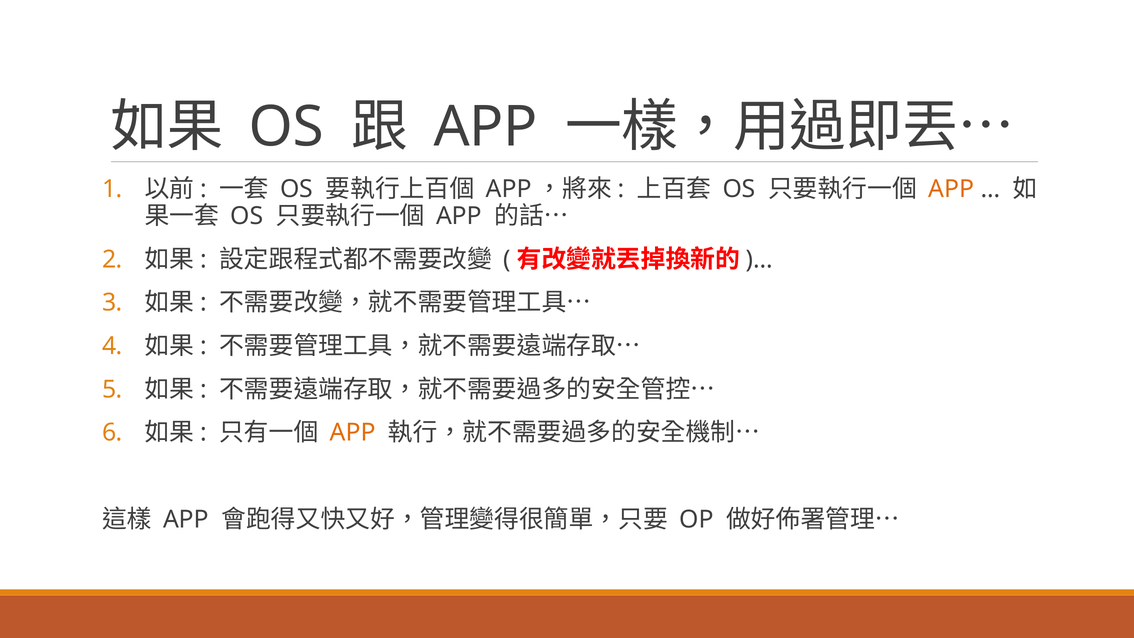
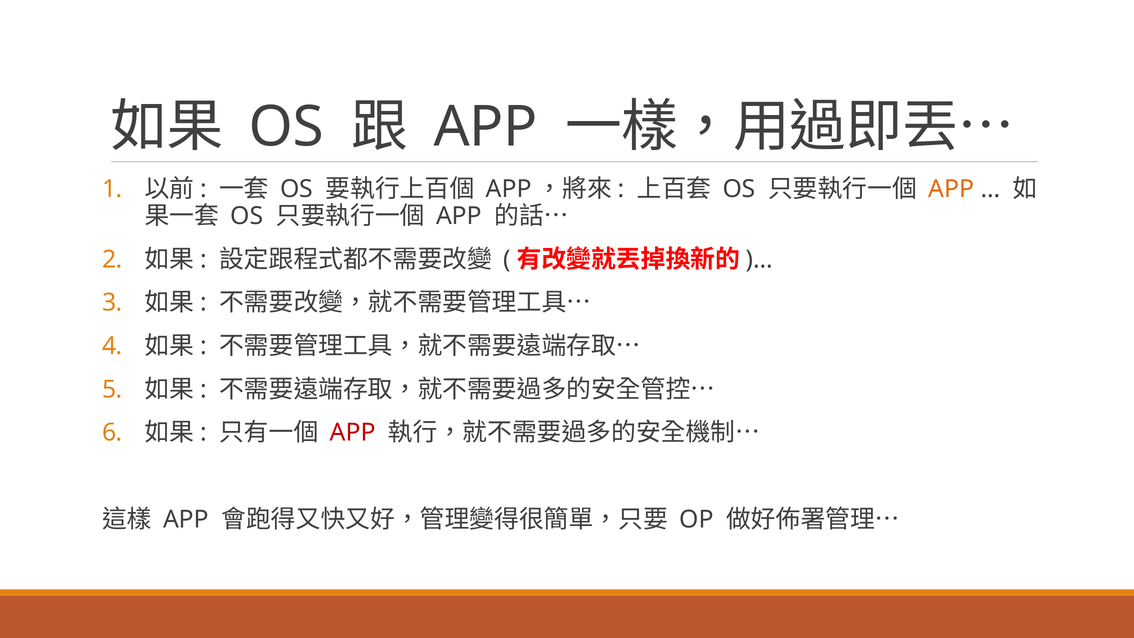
APP at (353, 433) colour: orange -> red
